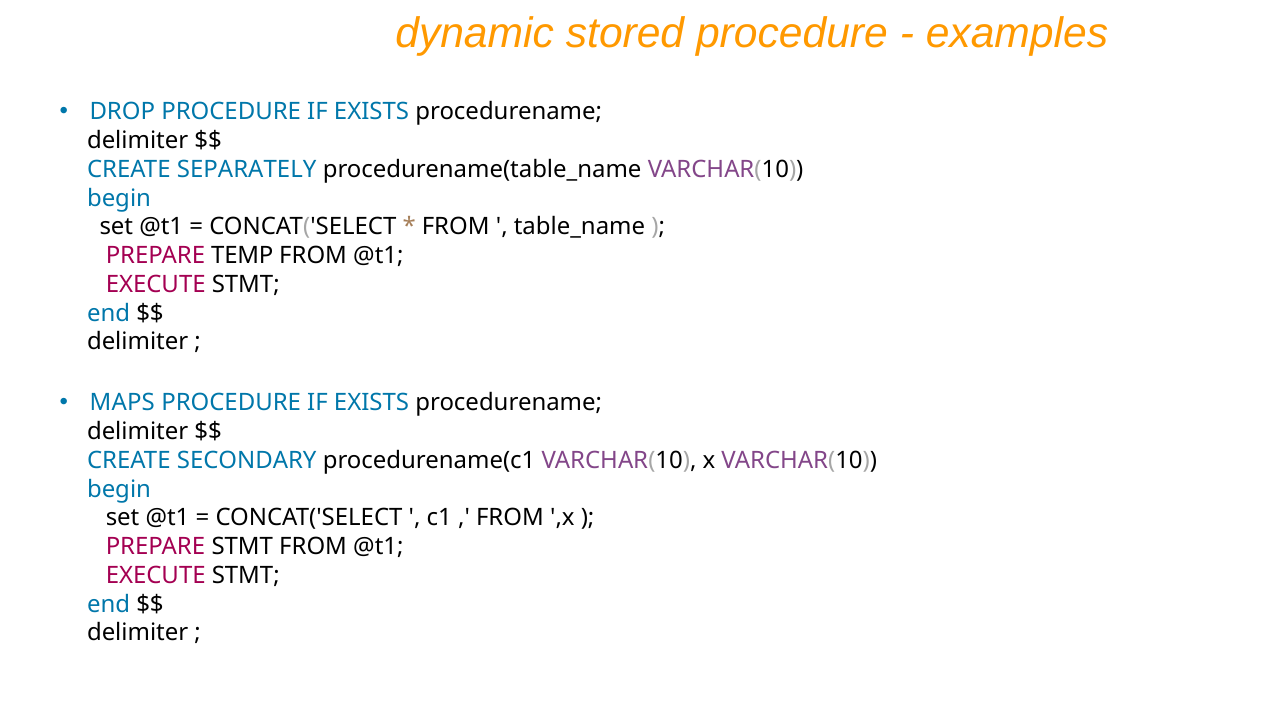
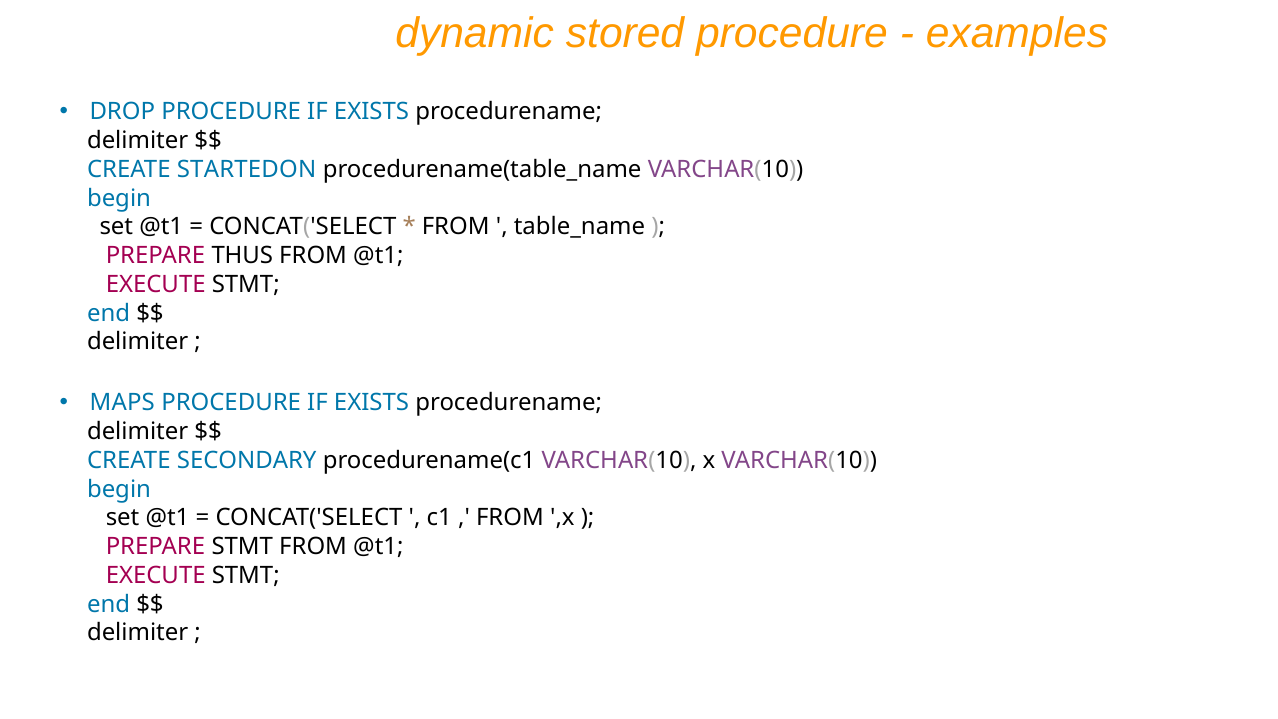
SEPARATELY: SEPARATELY -> STARTEDON
TEMP: TEMP -> THUS
